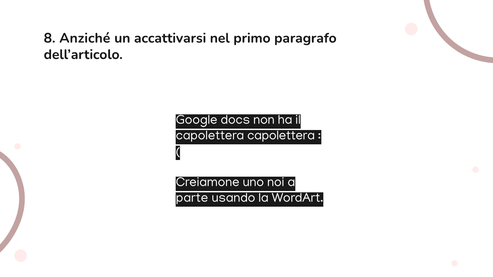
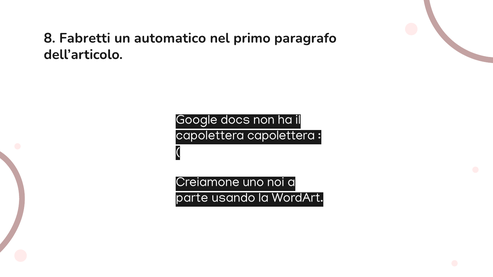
Anziché: Anziché -> Fabretti
accattivarsi: accattivarsi -> automatico
